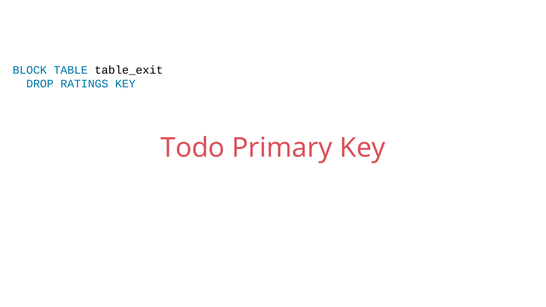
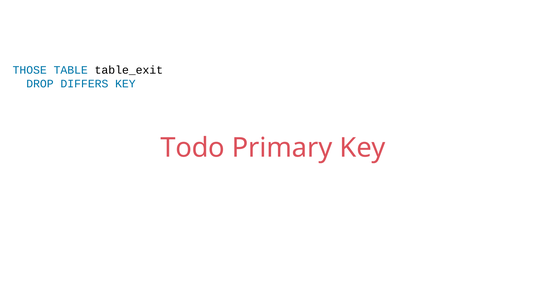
BLOCK: BLOCK -> THOSE
RATINGS: RATINGS -> DIFFERS
